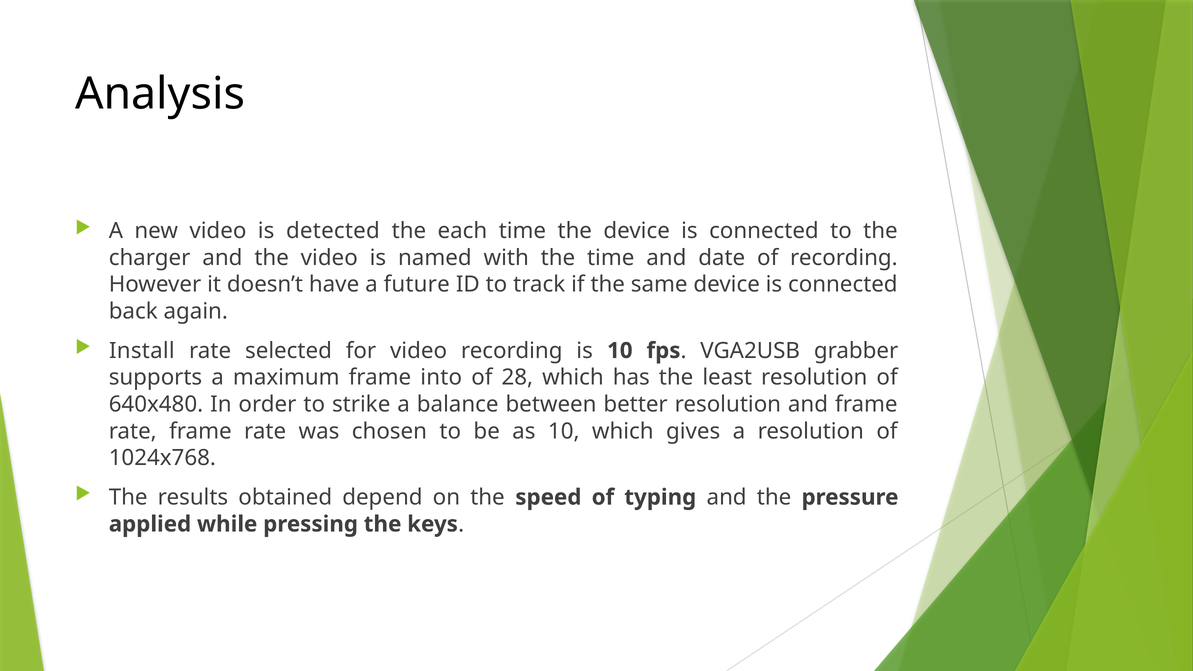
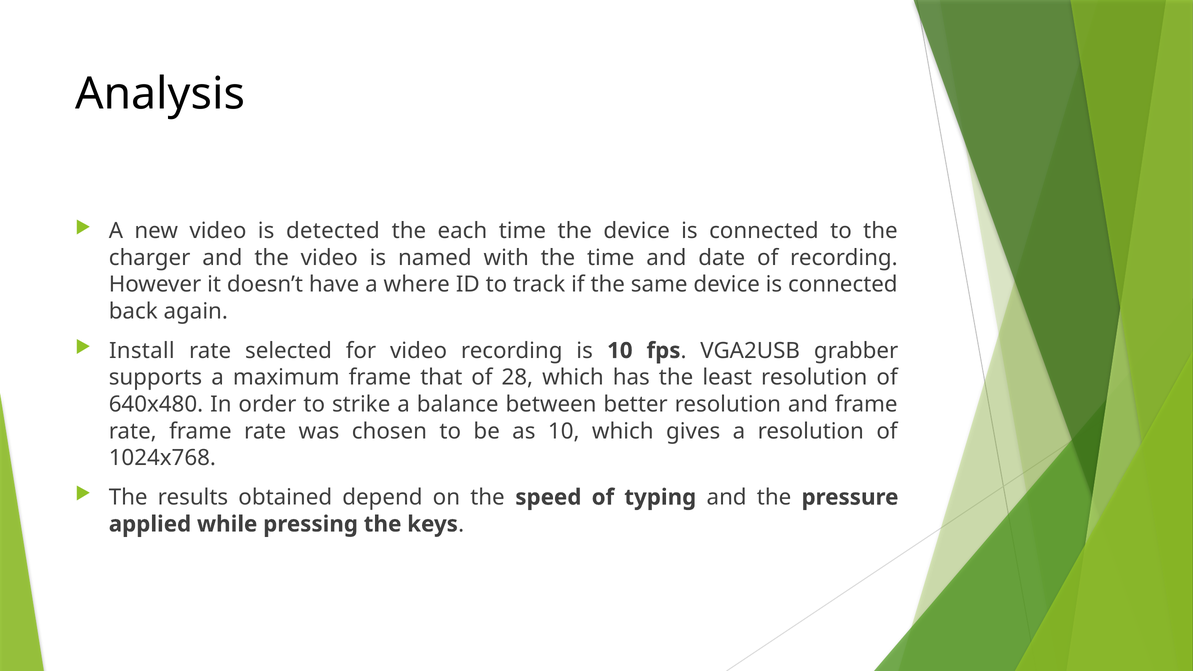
future: future -> where
into: into -> that
